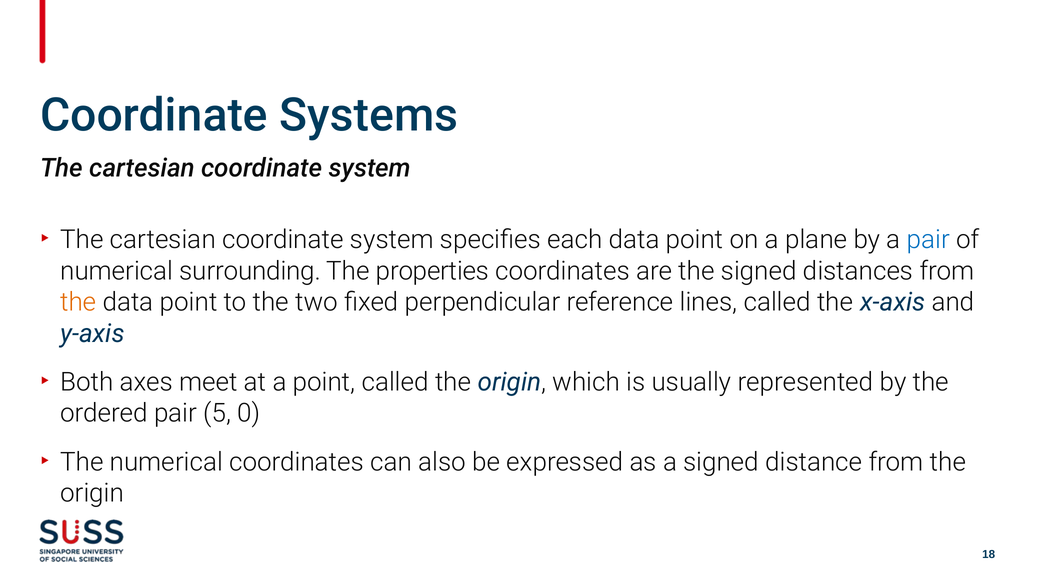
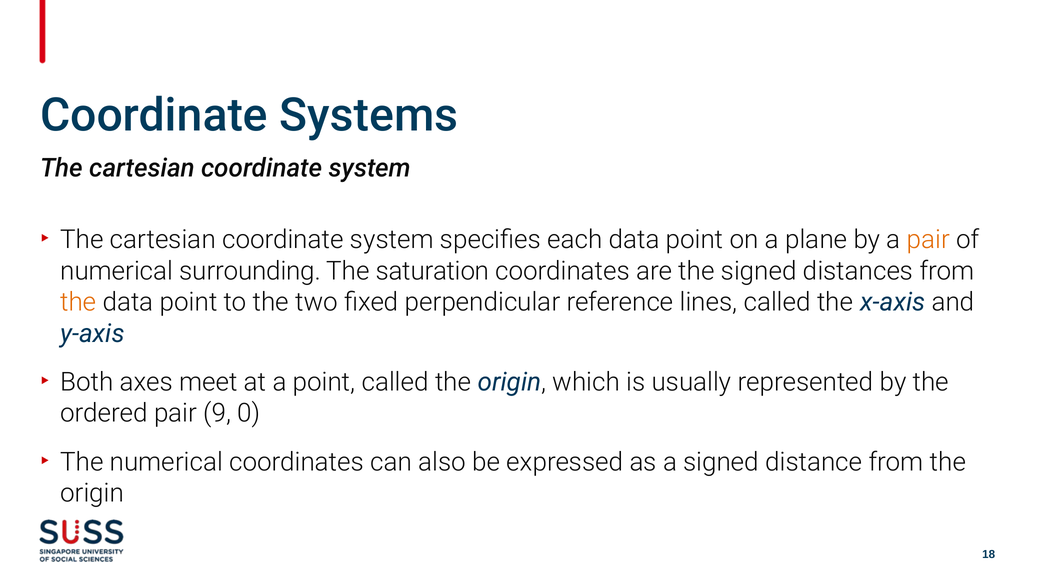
pair at (928, 240) colour: blue -> orange
properties: properties -> saturation
5: 5 -> 9
